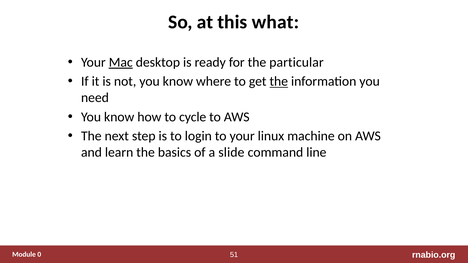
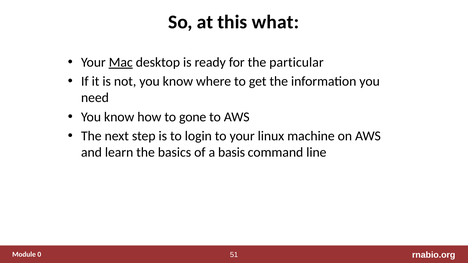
the at (279, 82) underline: present -> none
cycle: cycle -> gone
slide: slide -> basis
